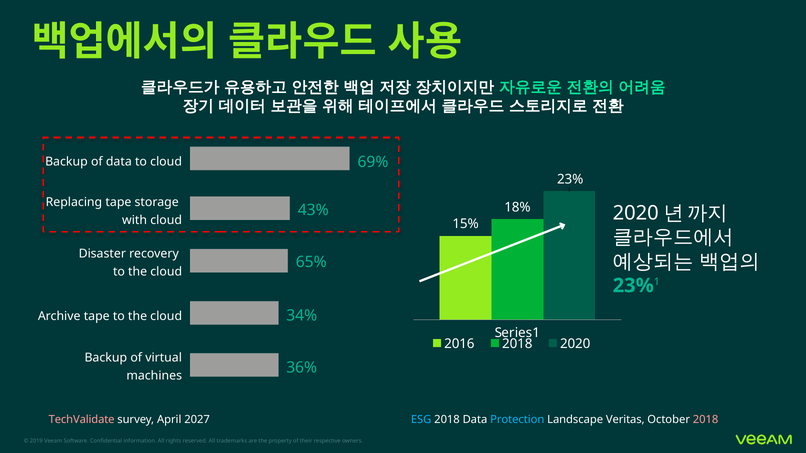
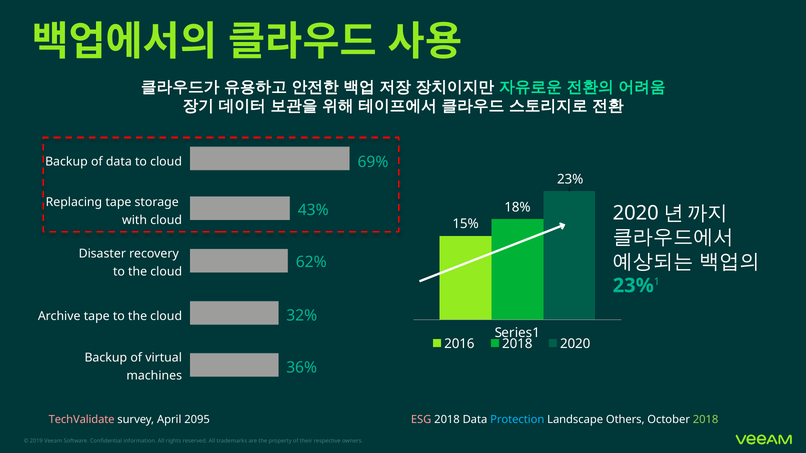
65%: 65% -> 62%
34%: 34% -> 32%
2027: 2027 -> 2095
ESG colour: light blue -> pink
Veritas: Veritas -> Others
2018 at (706, 420) colour: pink -> light green
